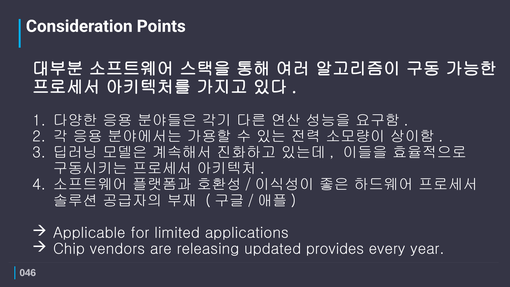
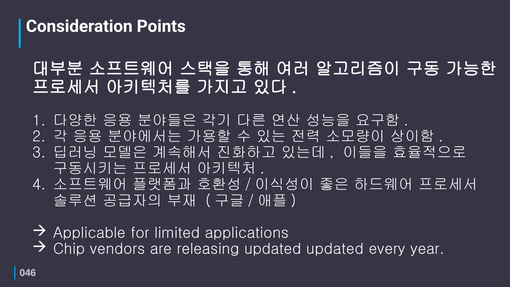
updated provides: provides -> updated
